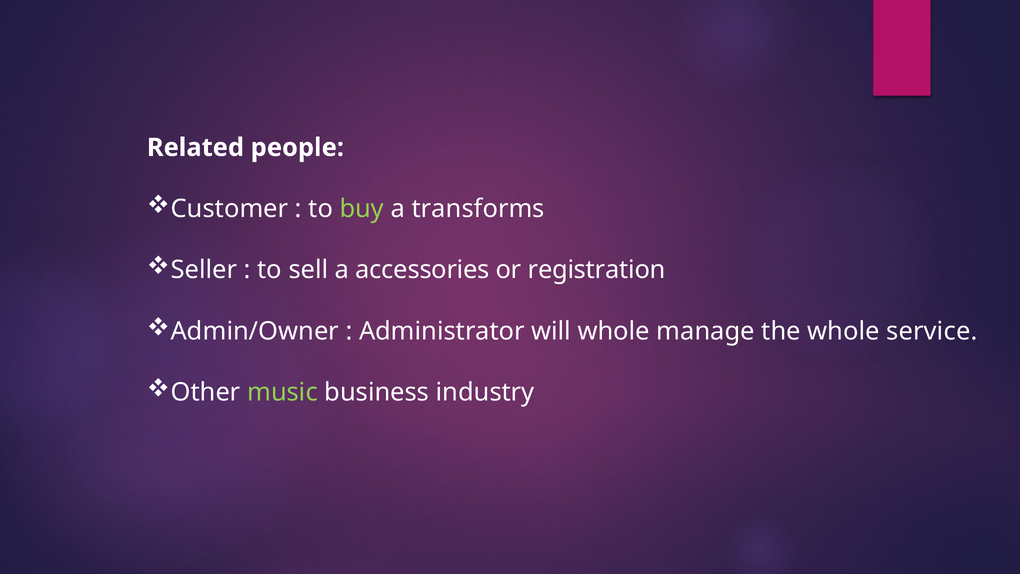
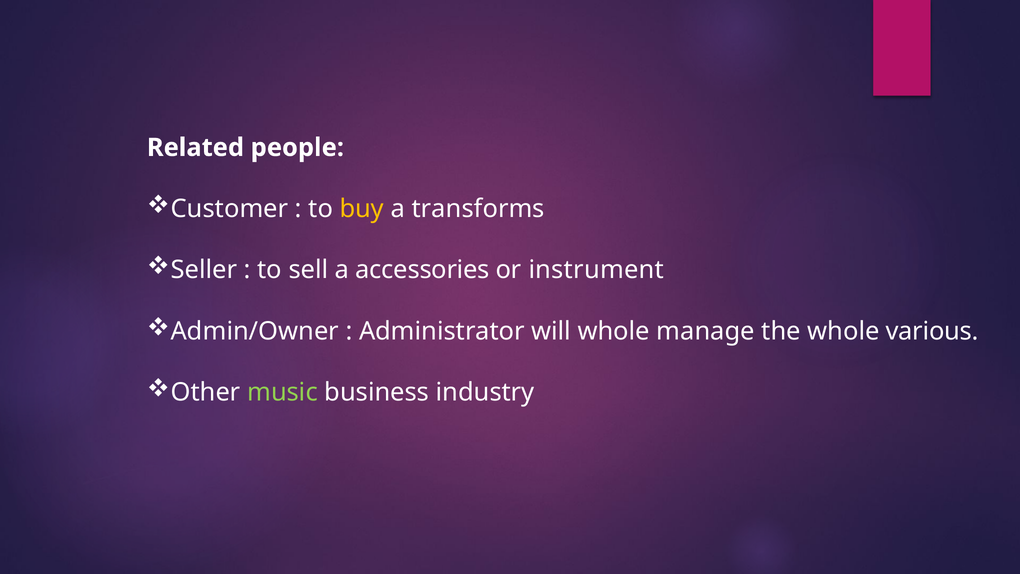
buy colour: light green -> yellow
registration: registration -> instrument
service: service -> various
